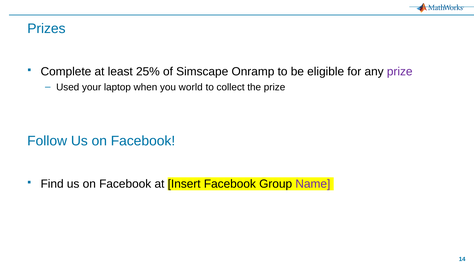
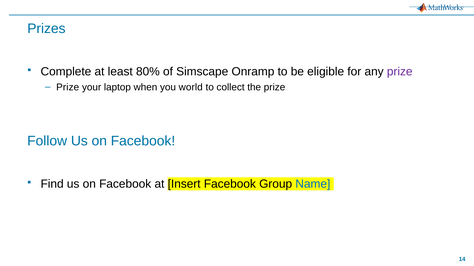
25%: 25% -> 80%
Used at (68, 87): Used -> Prize
Name colour: purple -> blue
